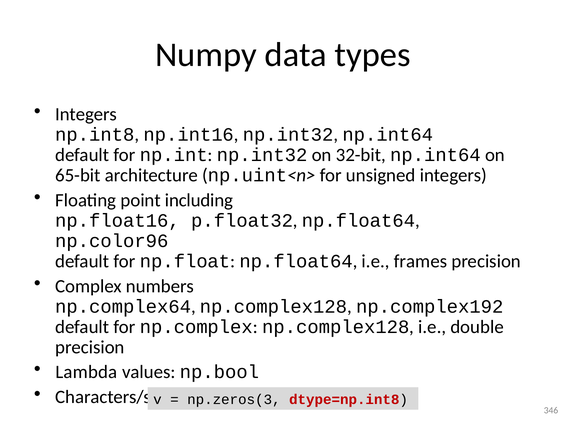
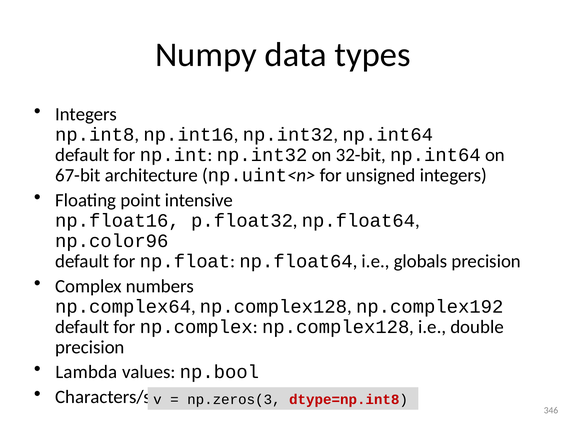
65-bit: 65-bit -> 67-bit
including: including -> intensive
frames: frames -> globals
